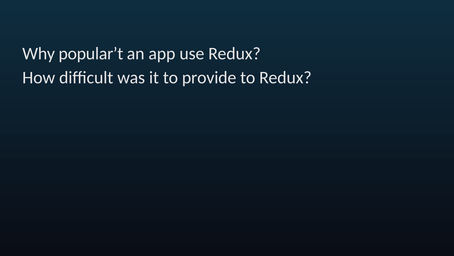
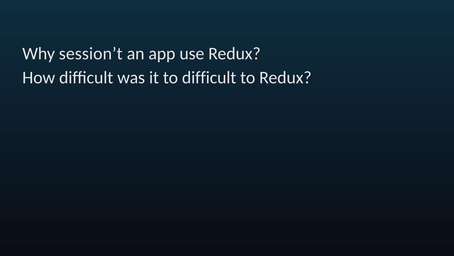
popular’t: popular’t -> session’t
to provide: provide -> difficult
